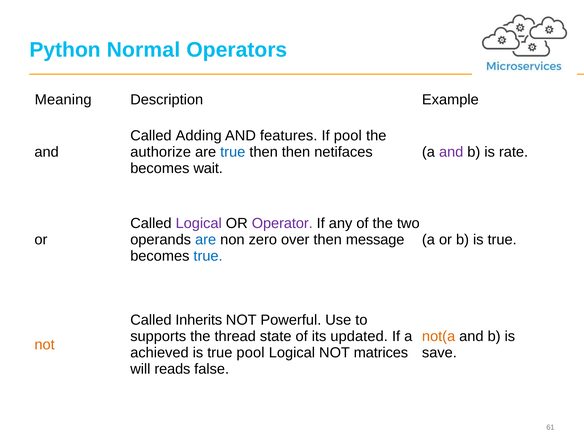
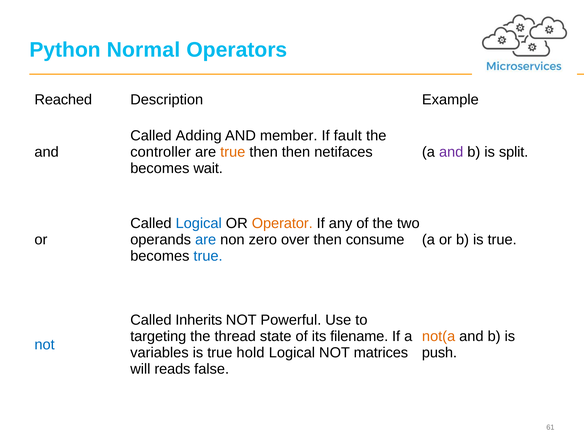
Meaning: Meaning -> Reached
features: features -> member
If pool: pool -> fault
authorize: authorize -> controller
true at (233, 152) colour: blue -> orange
rate: rate -> split
Logical at (199, 223) colour: purple -> blue
Operator colour: purple -> orange
message: message -> consume
supports: supports -> targeting
updated: updated -> filename
not at (45, 345) colour: orange -> blue
achieved: achieved -> variables
true pool: pool -> hold
save: save -> push
